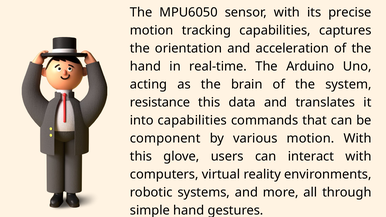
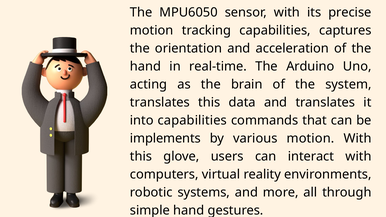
resistance at (160, 102): resistance -> translates
component: component -> implements
